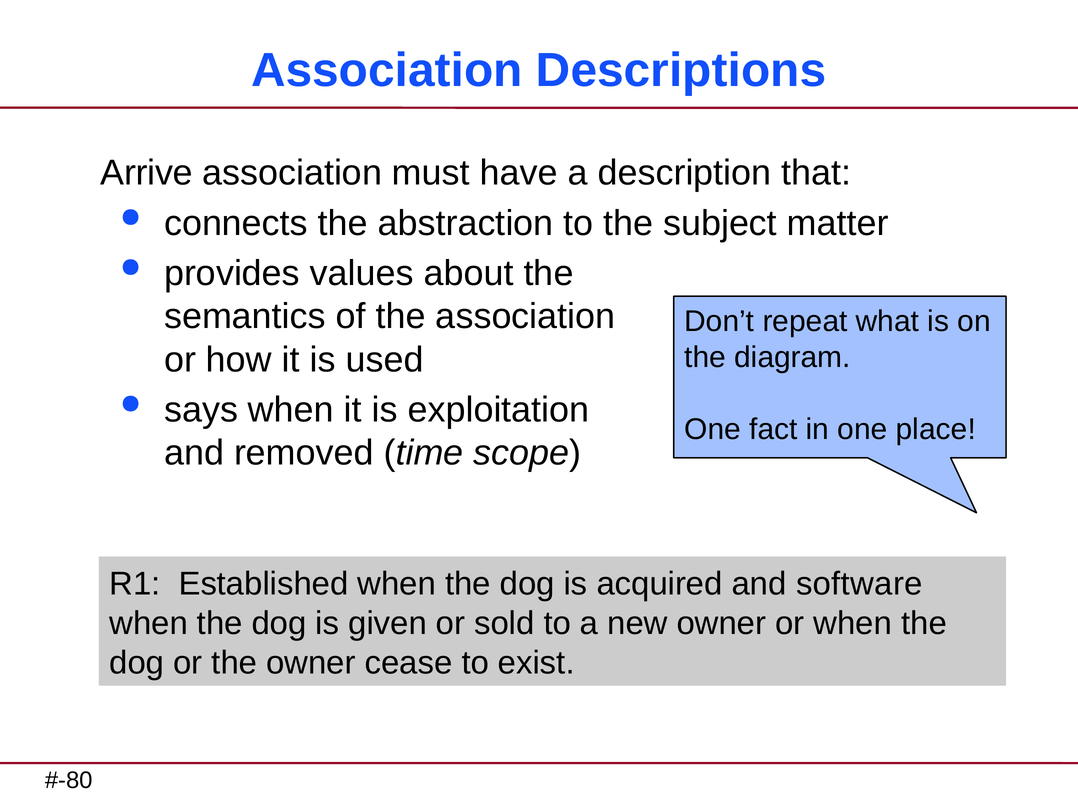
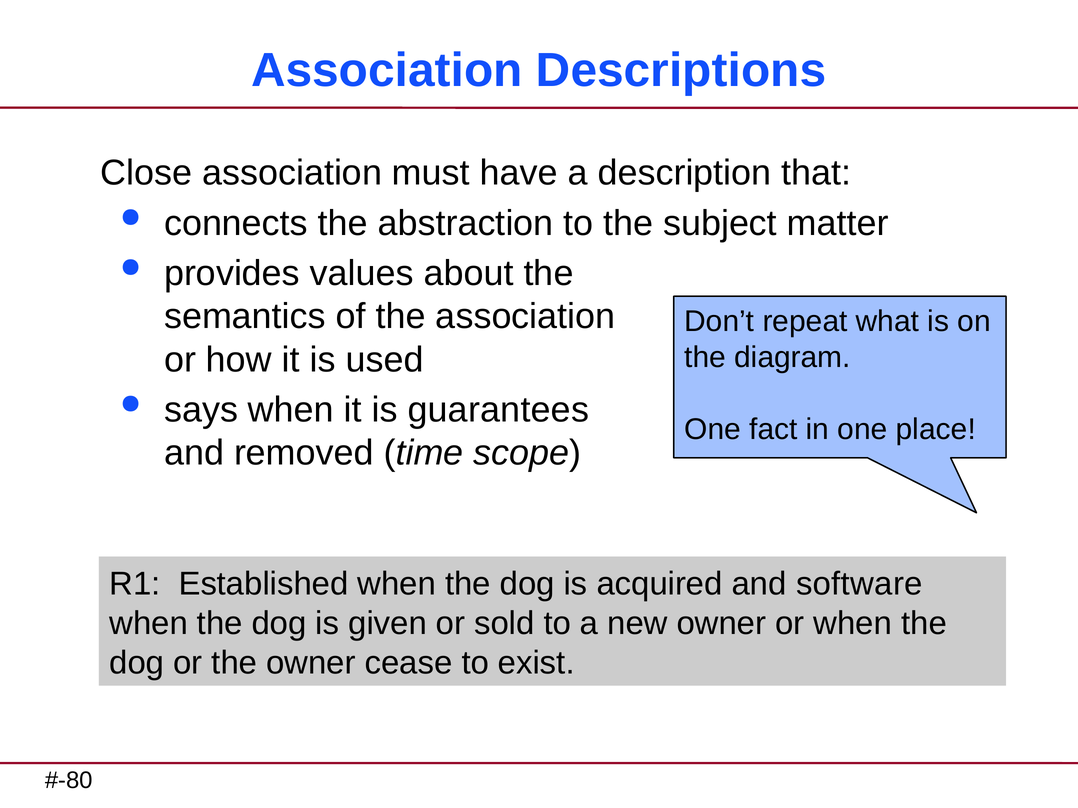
Arrive: Arrive -> Close
exploitation: exploitation -> guarantees
